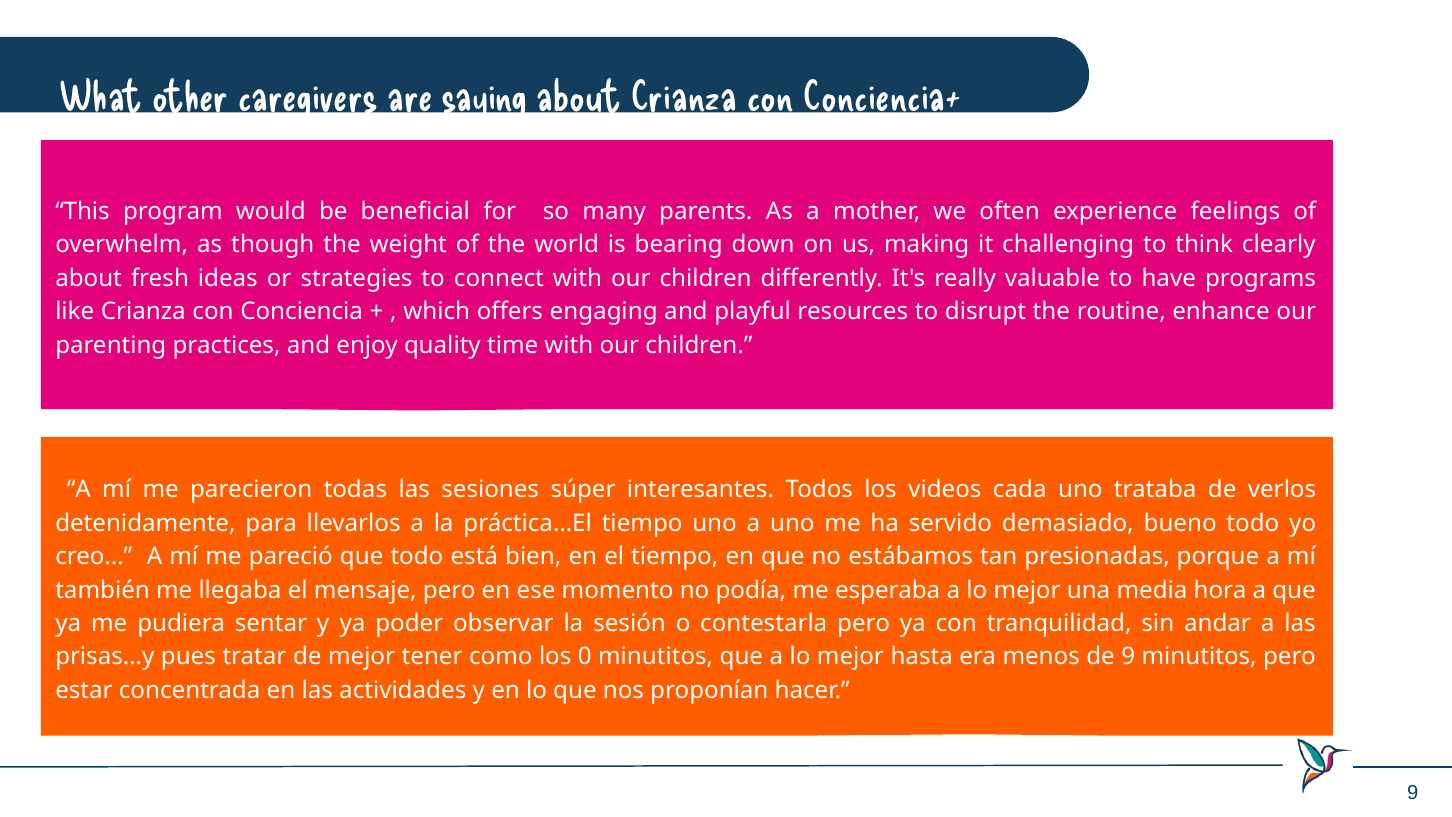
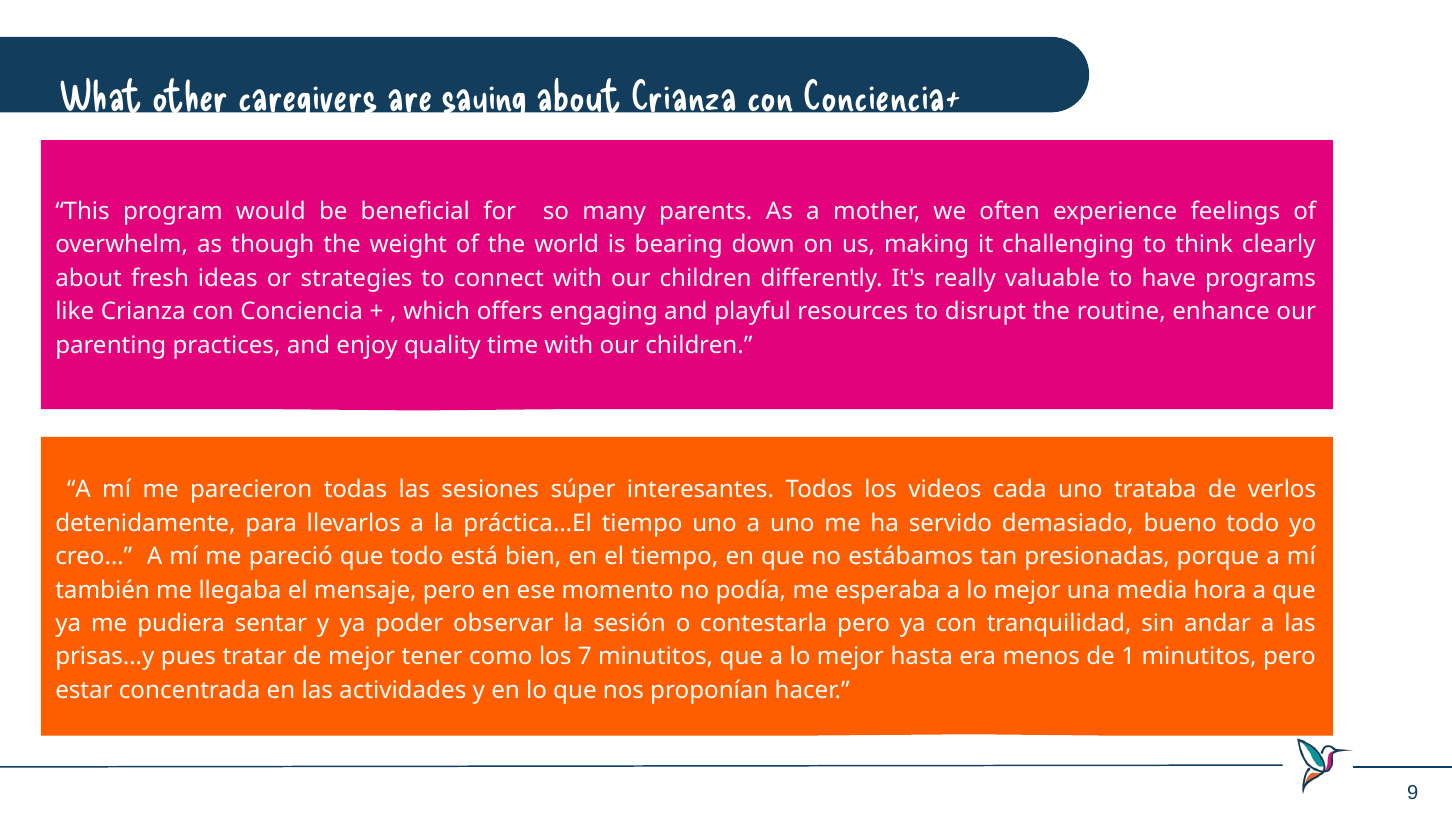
0: 0 -> 7
de 9: 9 -> 1
